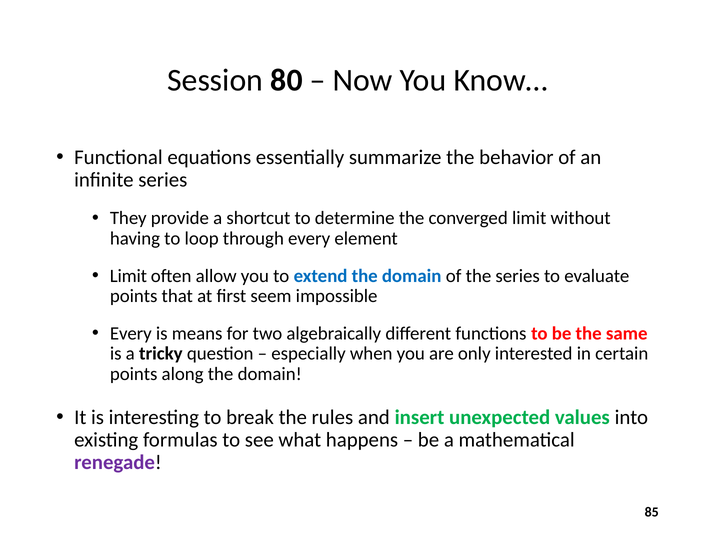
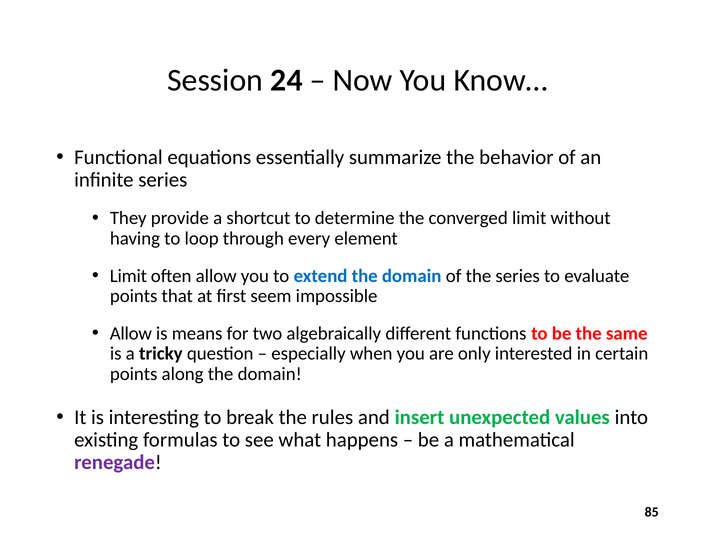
80: 80 -> 24
Every at (131, 334): Every -> Allow
